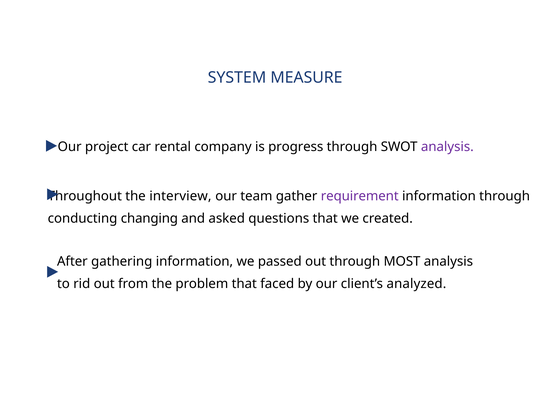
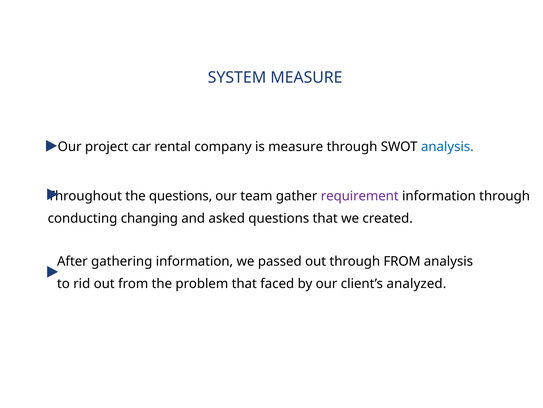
is progress: progress -> measure
analysis at (447, 146) colour: purple -> blue
the interview: interview -> questions
through MOST: MOST -> FROM
